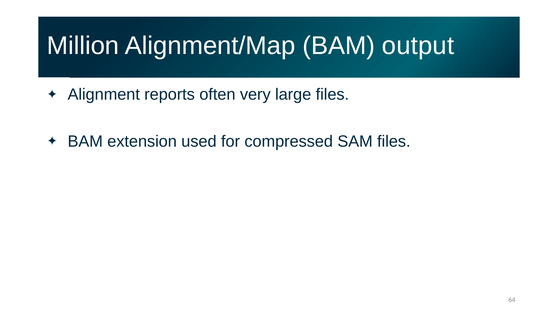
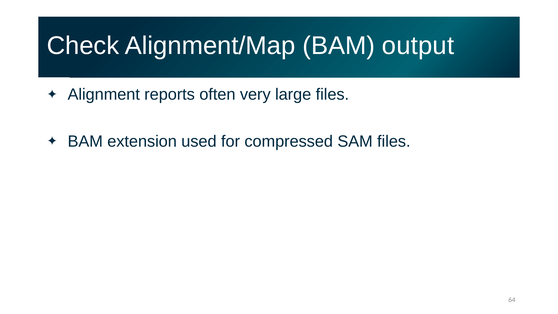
Million: Million -> Check
